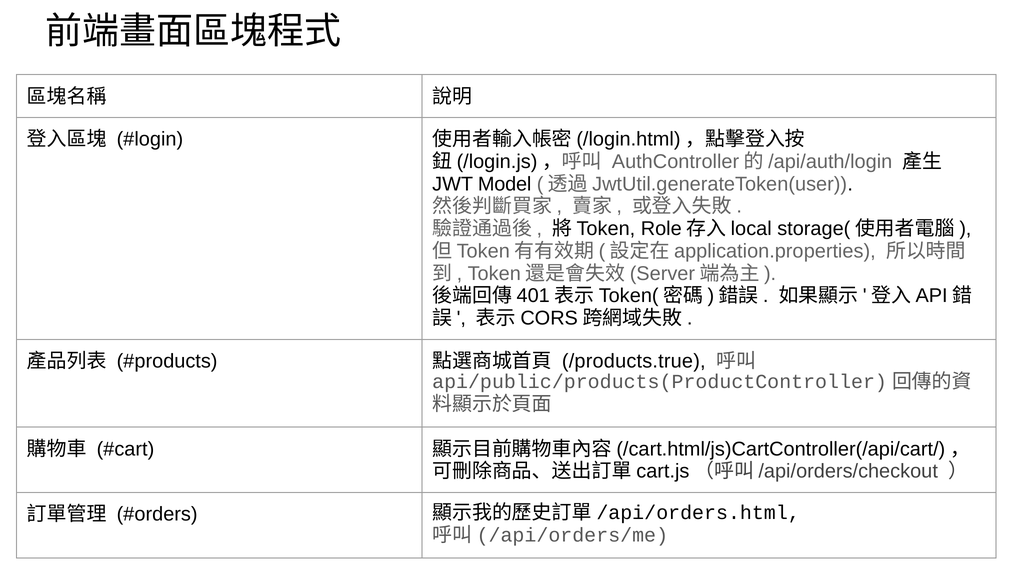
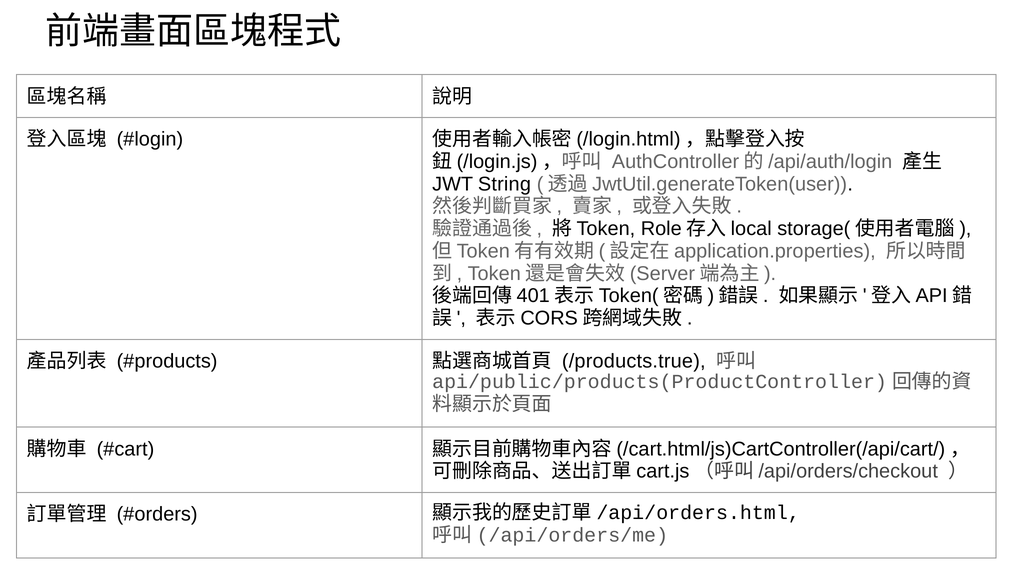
Model: Model -> String
